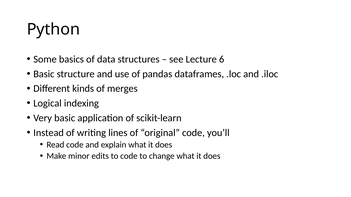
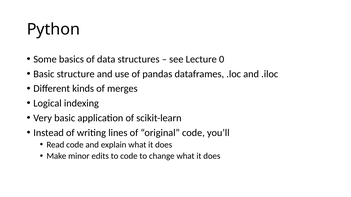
6: 6 -> 0
